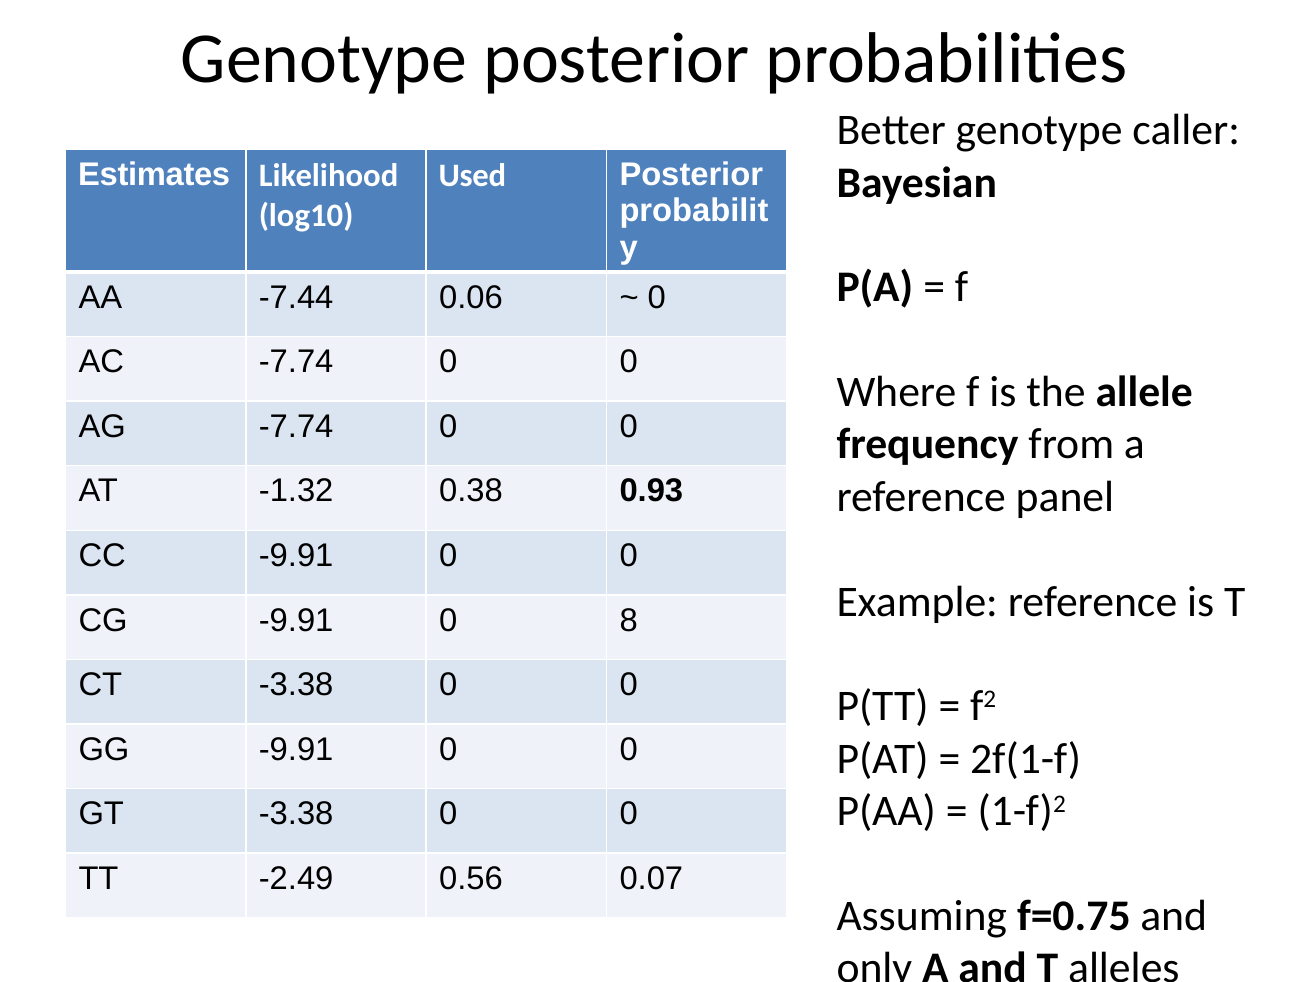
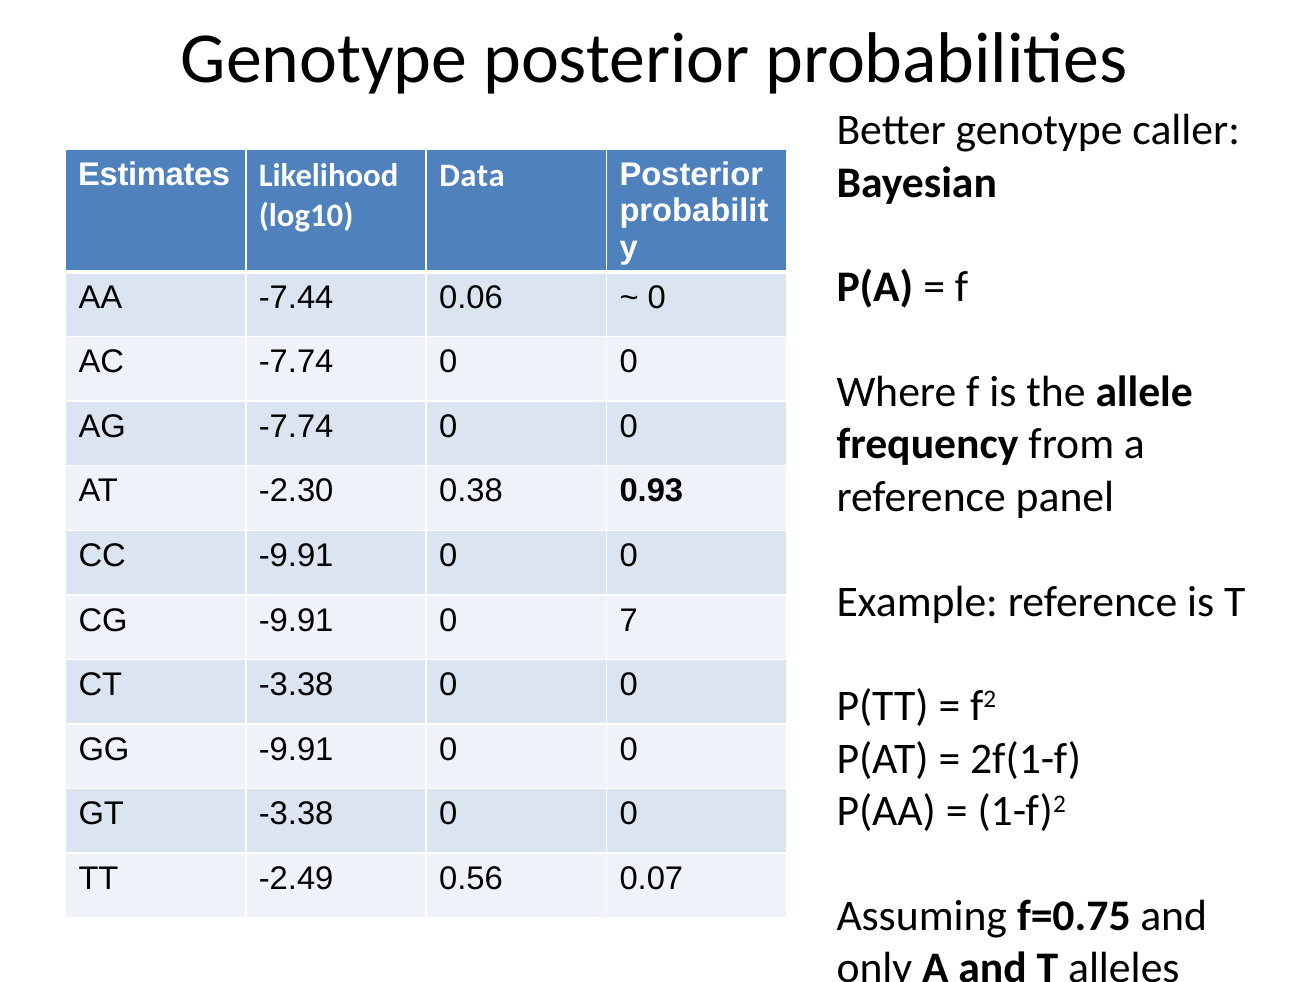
Used: Used -> Data
-1.32: -1.32 -> -2.30
8: 8 -> 7
